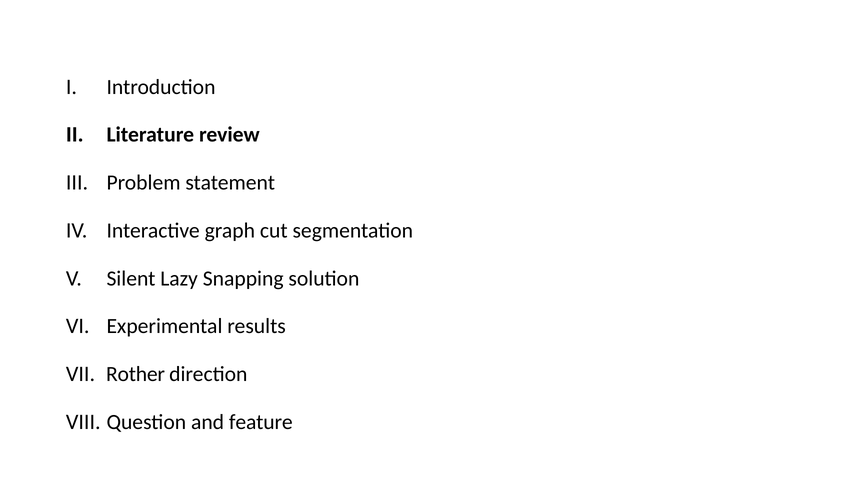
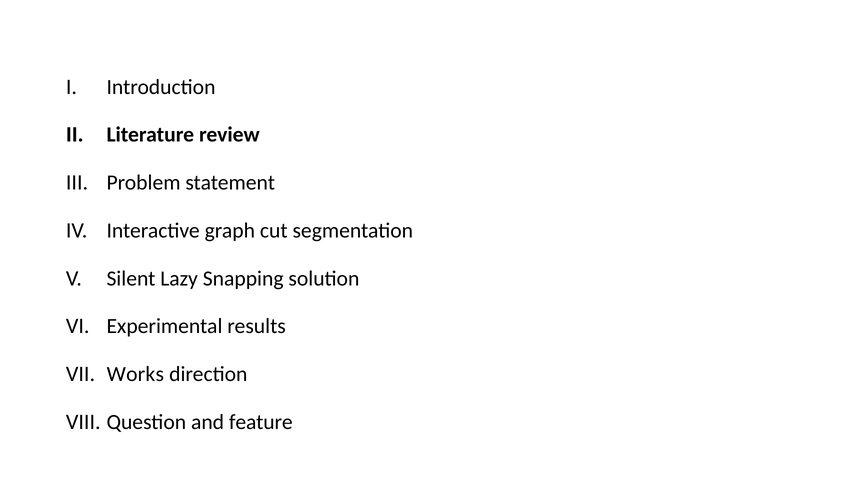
Rother: Rother -> Works
